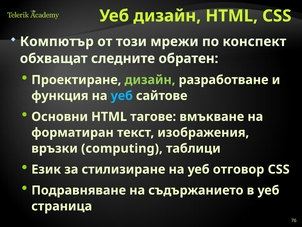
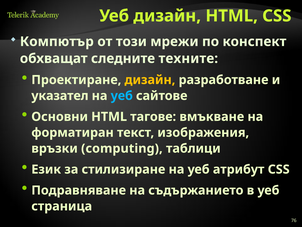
обратен: обратен -> техните
дизайн at (150, 80) colour: light green -> yellow
функция: функция -> указател
отговор: отговор -> атрибут
